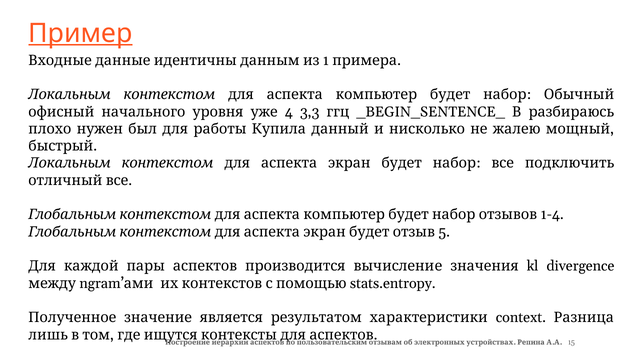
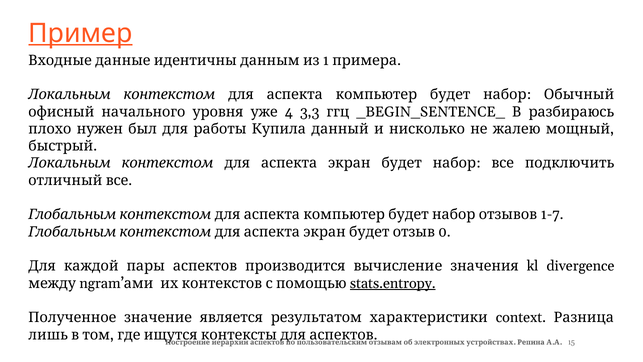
1-4: 1-4 -> 1-7
5: 5 -> 0
stats.entropy underline: none -> present
